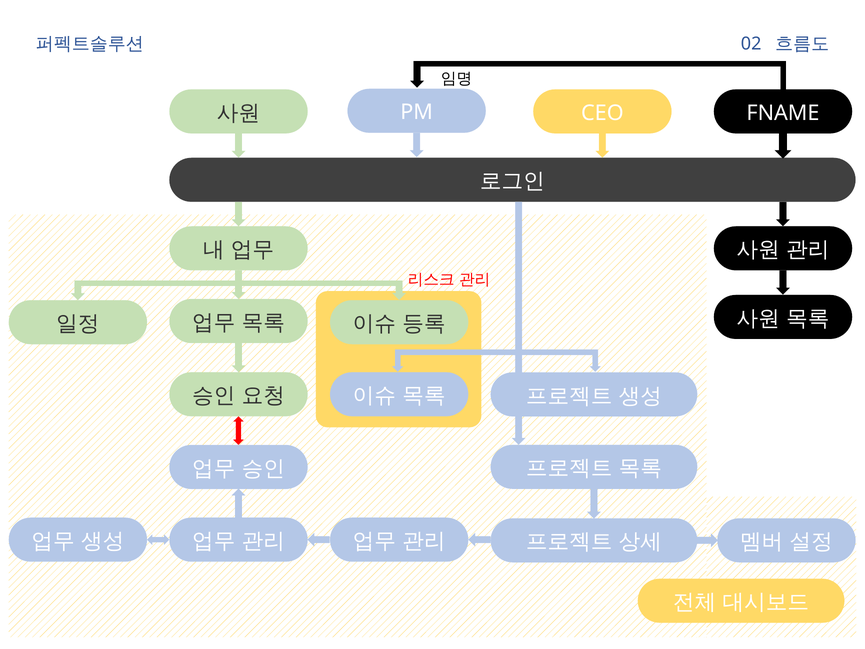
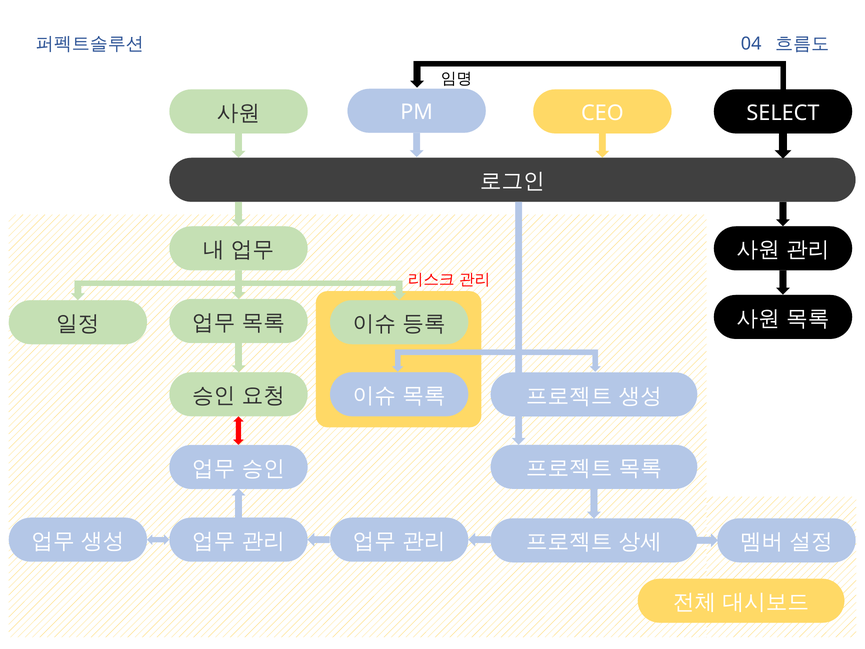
02: 02 -> 04
FNAME: FNAME -> SELECT
